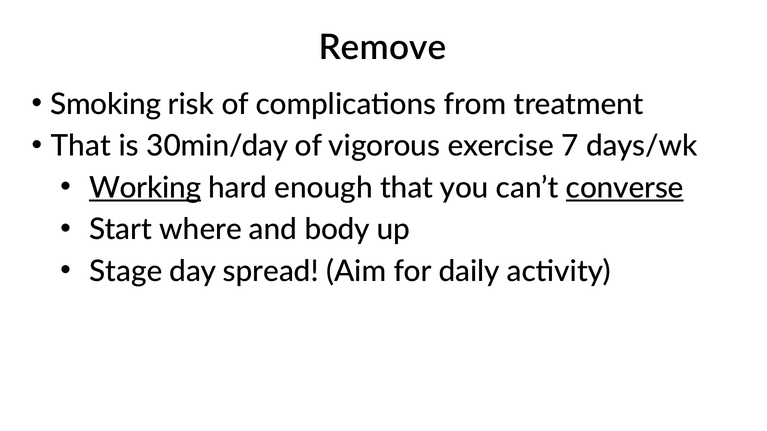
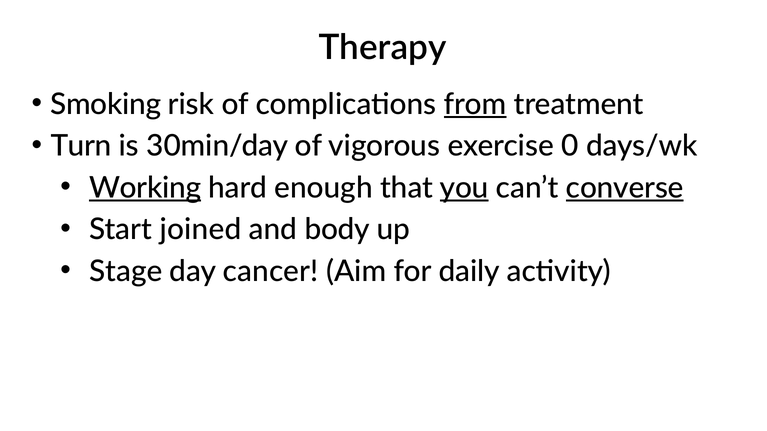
Remove: Remove -> Therapy
from underline: none -> present
That at (81, 146): That -> Turn
7: 7 -> 0
you underline: none -> present
where: where -> joined
spread: spread -> cancer
